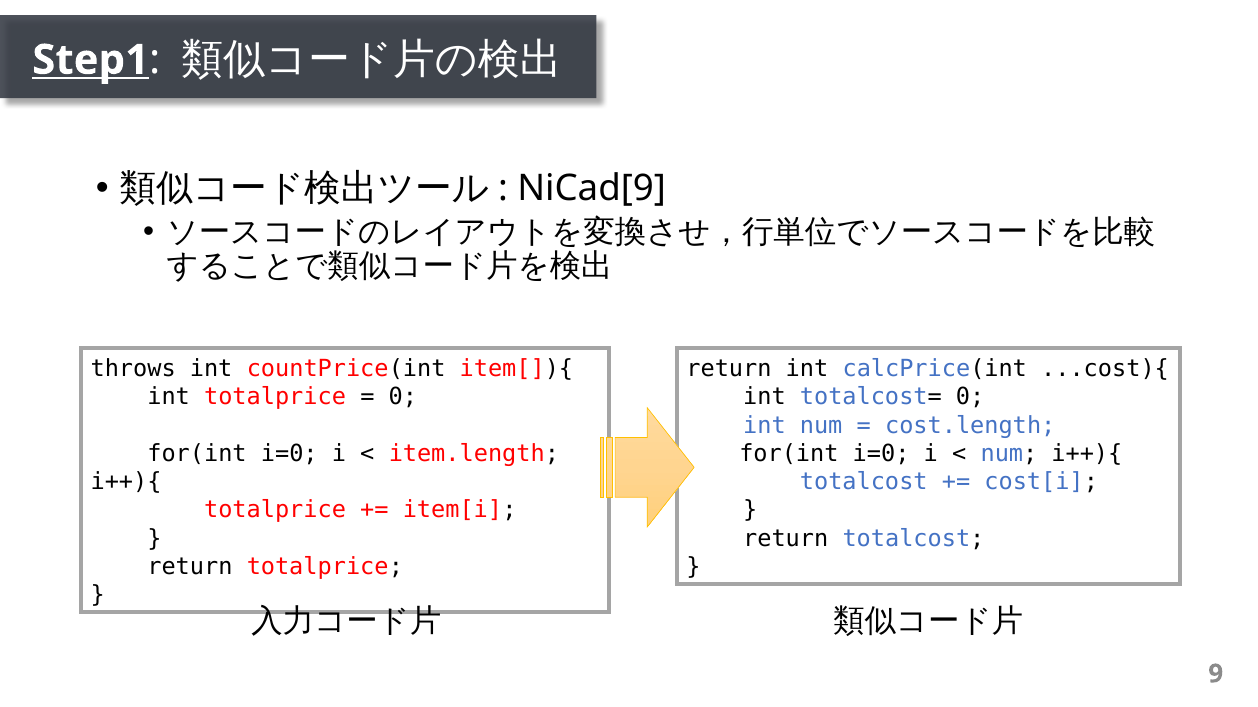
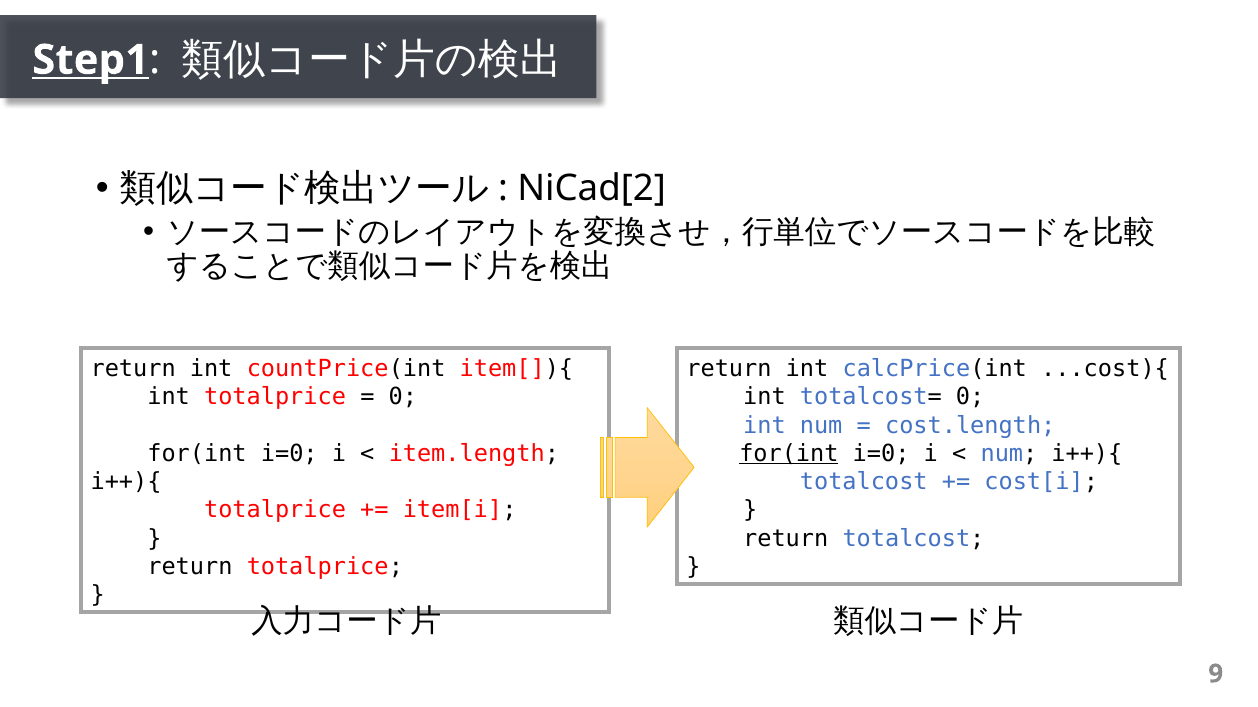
NiCad[9: NiCad[9 -> NiCad[2
throws at (133, 369): throws -> return
for(int at (789, 454) underline: none -> present
